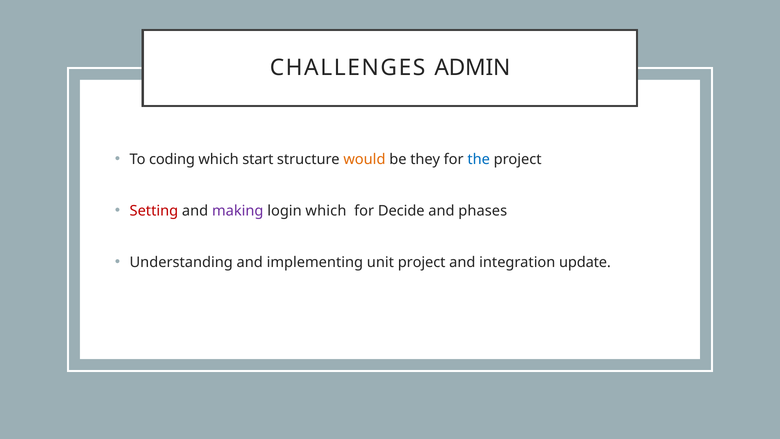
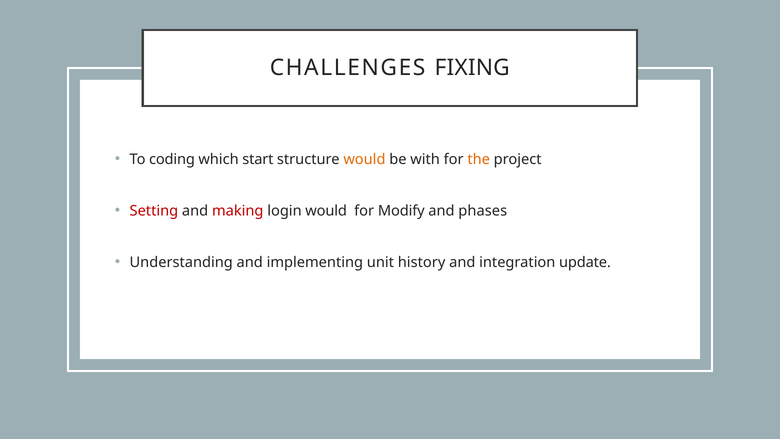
ADMIN: ADMIN -> FIXING
they: they -> with
the colour: blue -> orange
making colour: purple -> red
login which: which -> would
Decide: Decide -> Modify
unit project: project -> history
